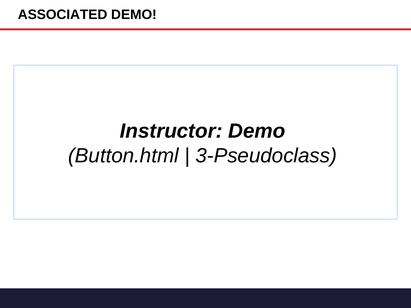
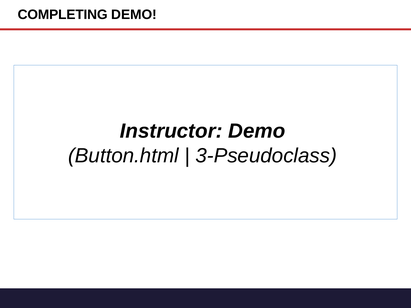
ASSOCIATED: ASSOCIATED -> COMPLETING
